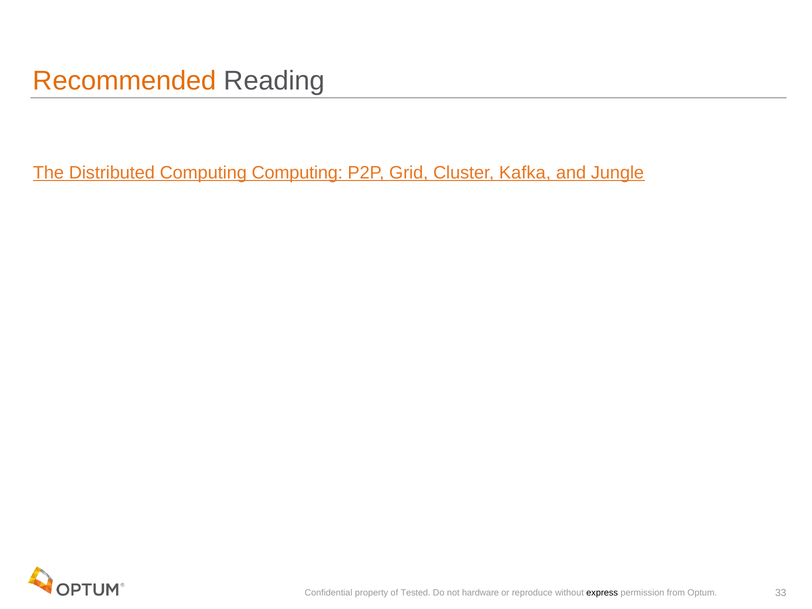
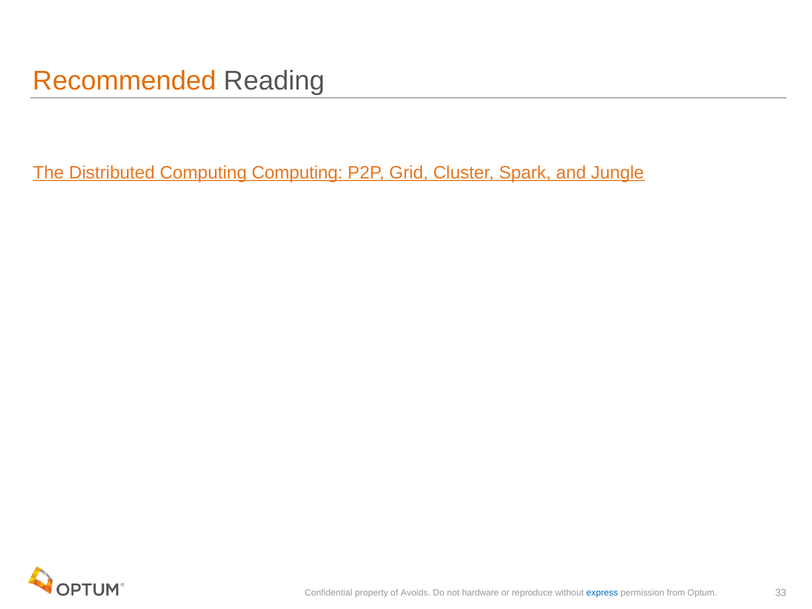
Kafka: Kafka -> Spark
Tested: Tested -> Avoids
express colour: black -> blue
